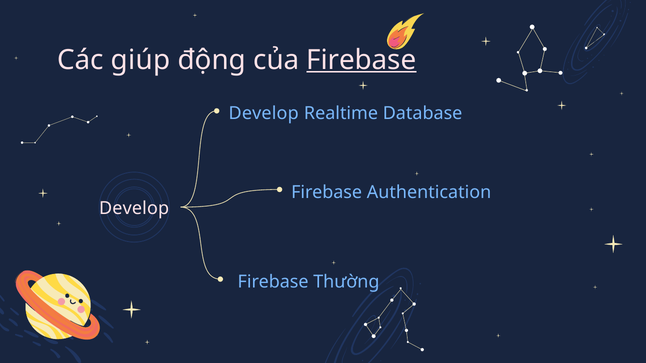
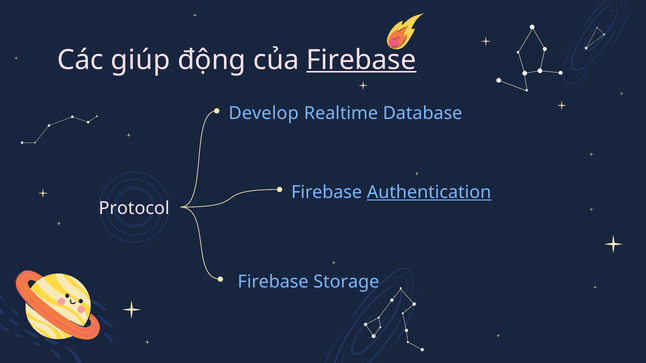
Authentication underline: none -> present
Develop at (134, 209): Develop -> Protocol
Thường: Thường -> Storage
